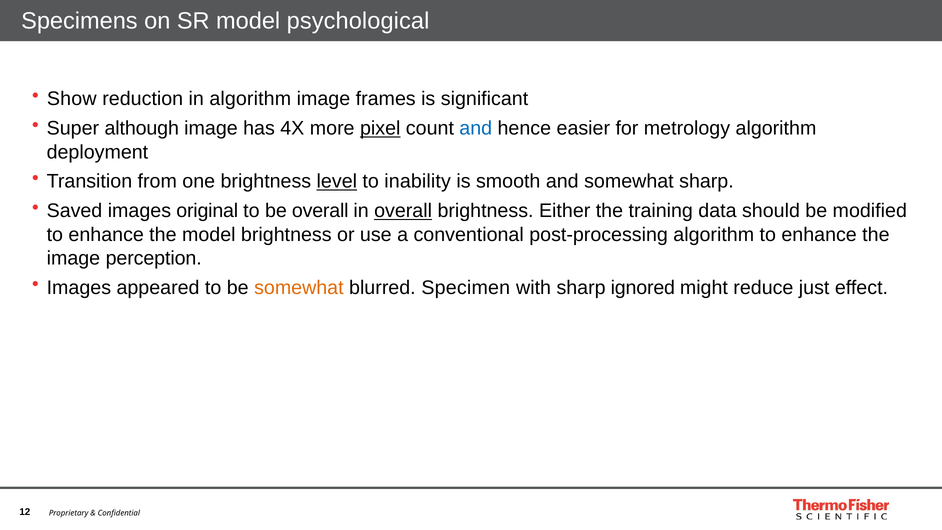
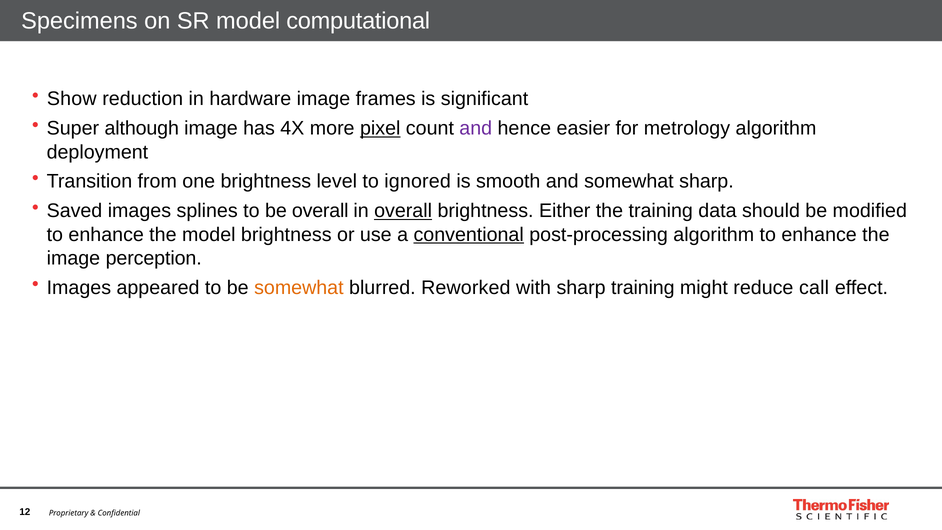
psychological: psychological -> computational
in algorithm: algorithm -> hardware
and at (476, 128) colour: blue -> purple
level underline: present -> none
inability: inability -> ignored
original: original -> splines
conventional underline: none -> present
Specimen: Specimen -> Reworked
sharp ignored: ignored -> training
just: just -> call
